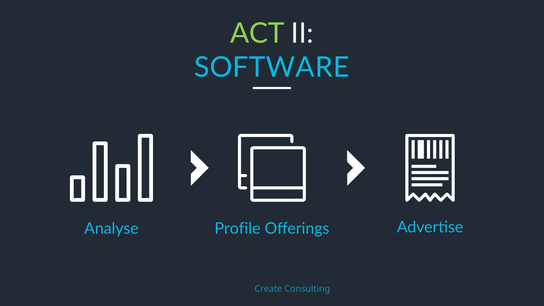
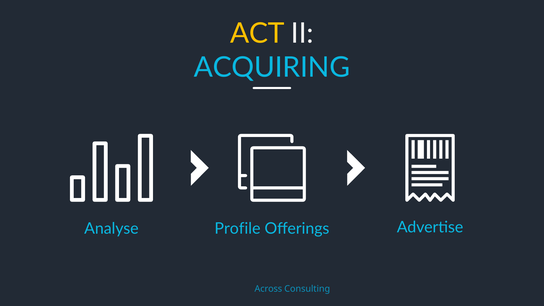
ACT colour: light green -> yellow
SOFTWARE: SOFTWARE -> ACQUIRING
Create: Create -> Across
